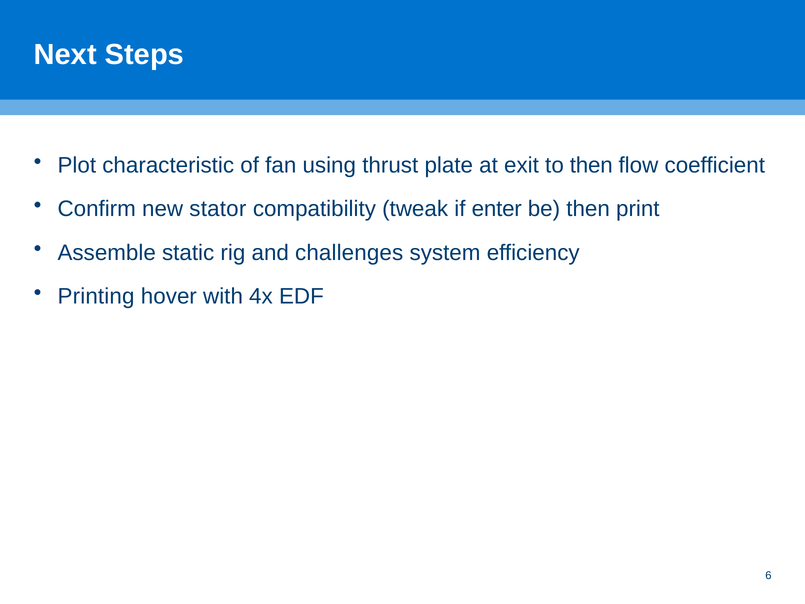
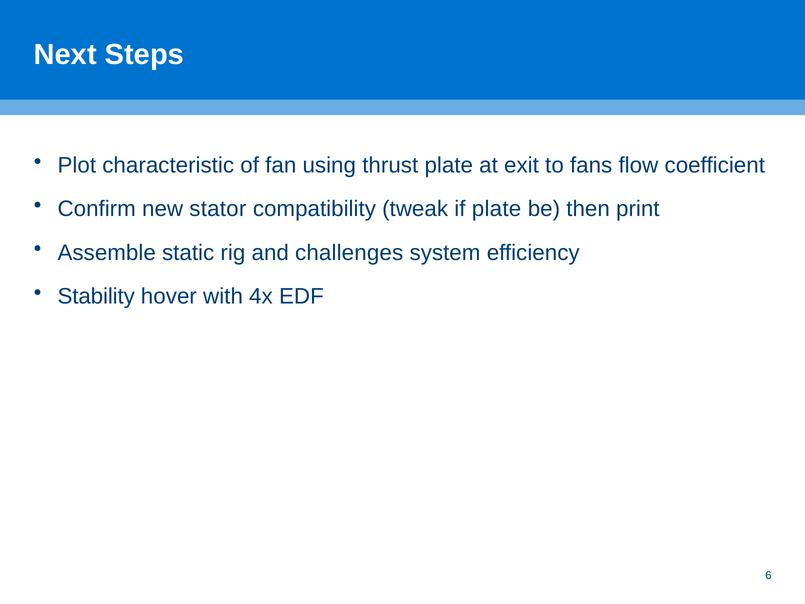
to then: then -> fans
if enter: enter -> plate
Printing: Printing -> Stability
